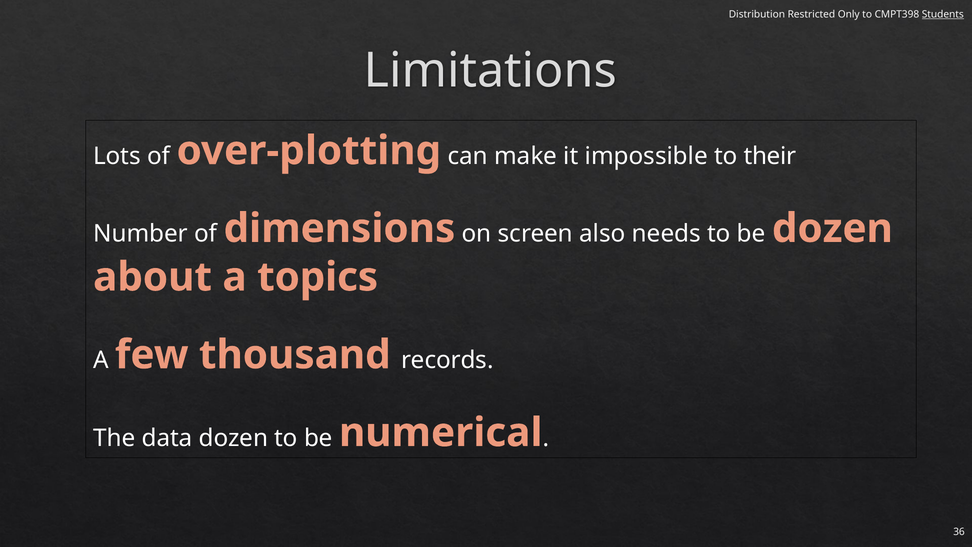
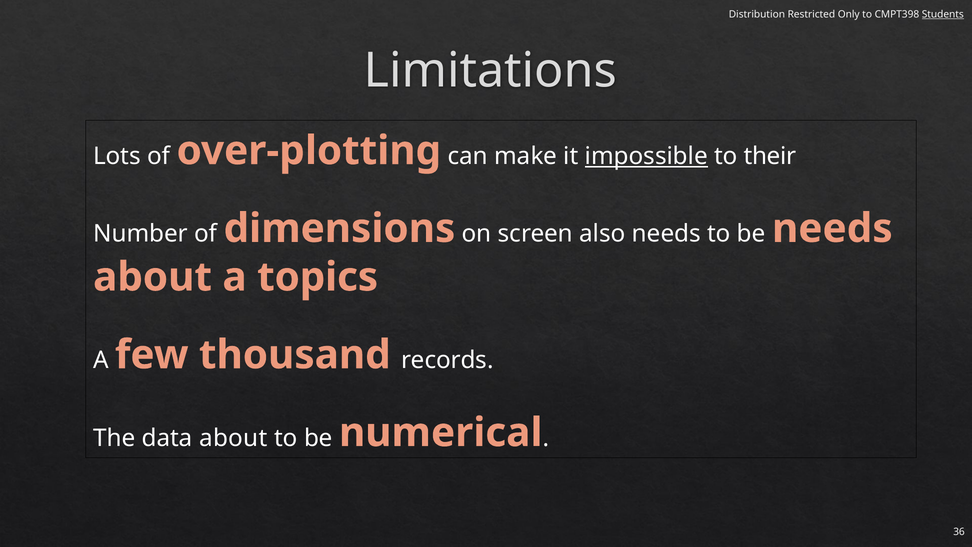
impossible underline: none -> present
be dozen: dozen -> needs
data dozen: dozen -> about
